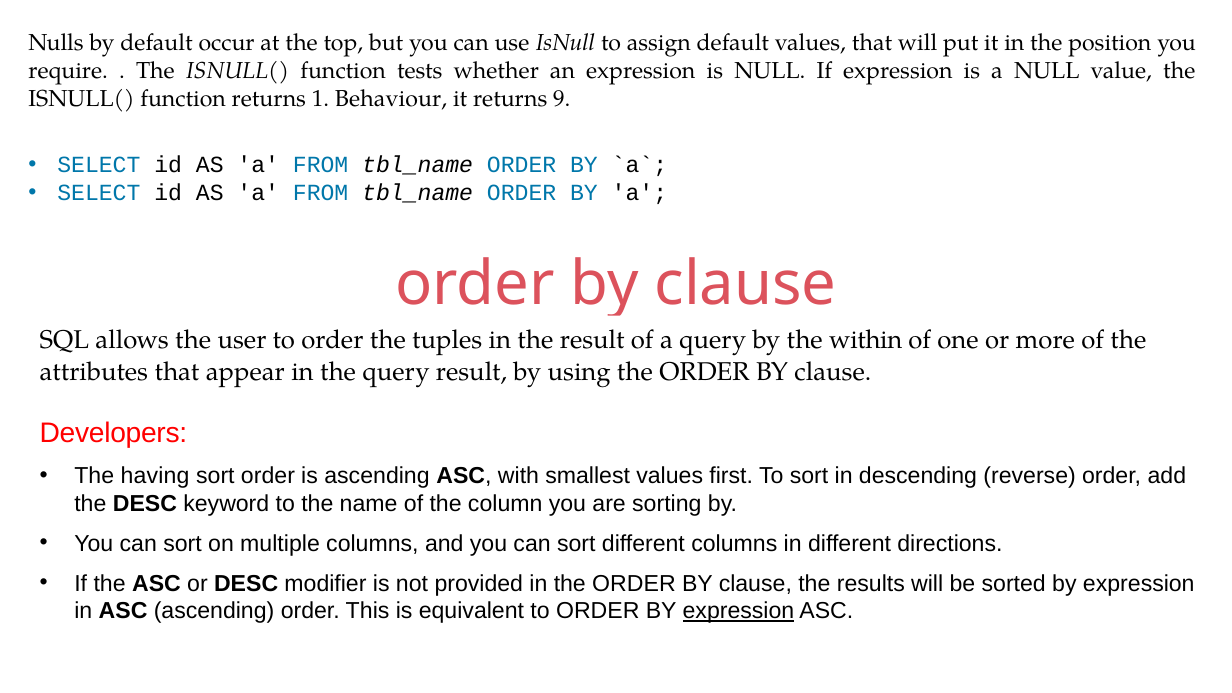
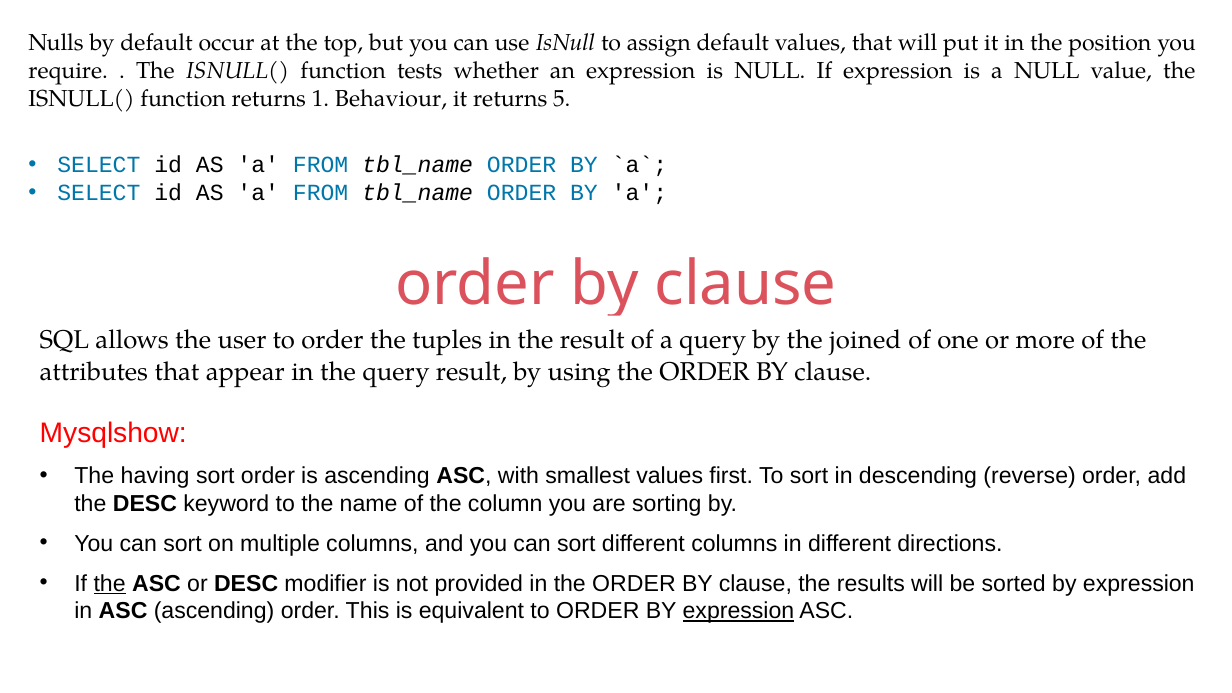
9: 9 -> 5
within: within -> joined
Developers: Developers -> Mysqlshow
the at (110, 583) underline: none -> present
